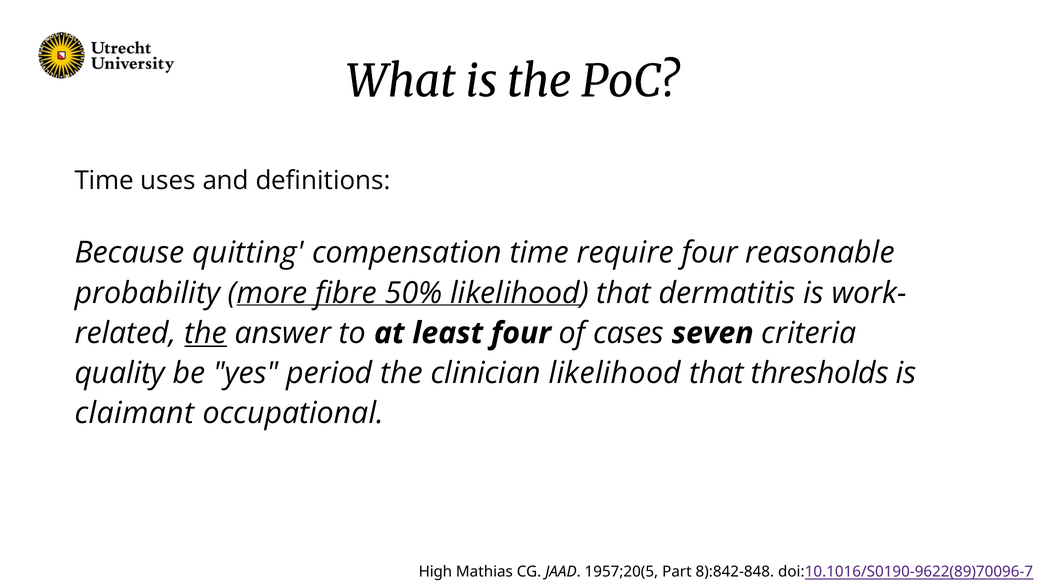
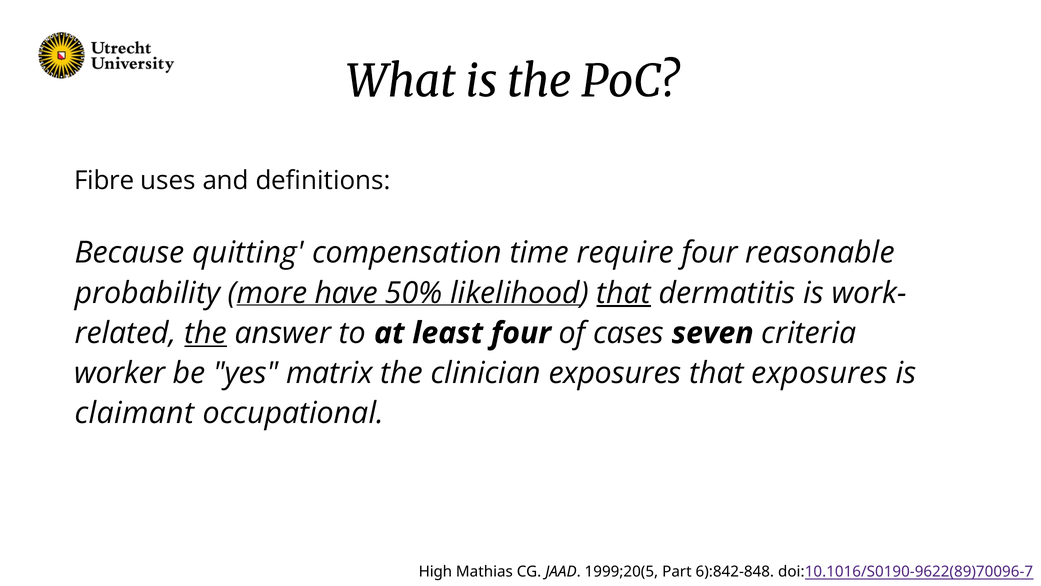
Time at (104, 181): Time -> Fibre
fibre: fibre -> have
that at (624, 293) underline: none -> present
quality: quality -> worker
period: period -> matrix
clinician likelihood: likelihood -> exposures
that thresholds: thresholds -> exposures
1957;20(5: 1957;20(5 -> 1999;20(5
8):842-848: 8):842-848 -> 6):842-848
